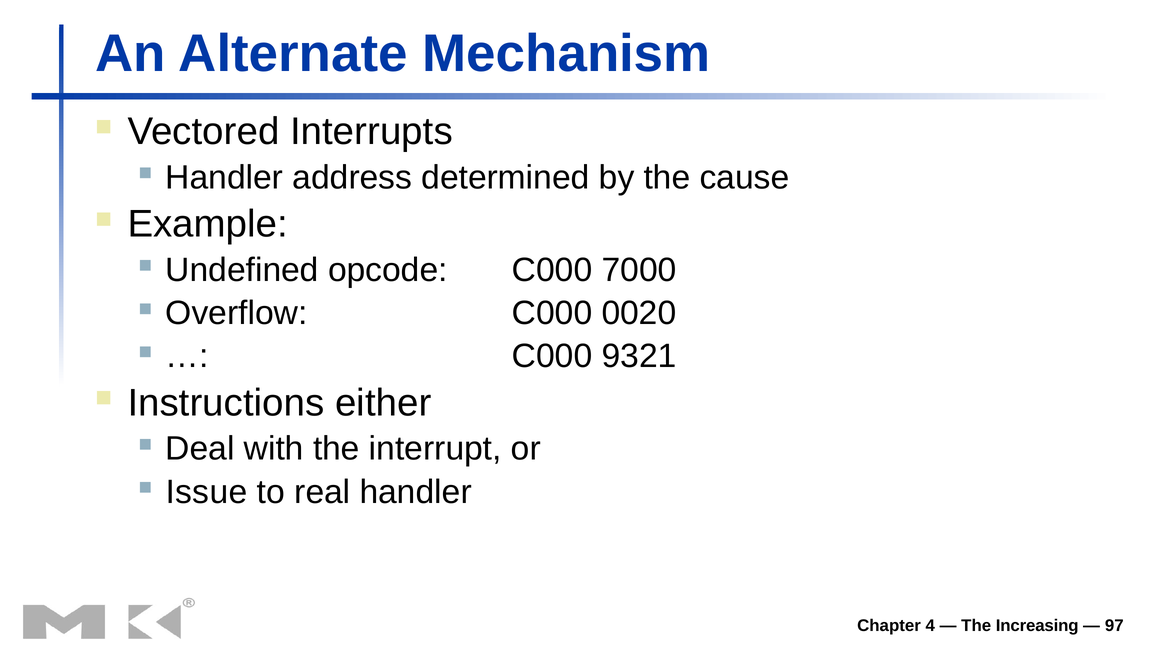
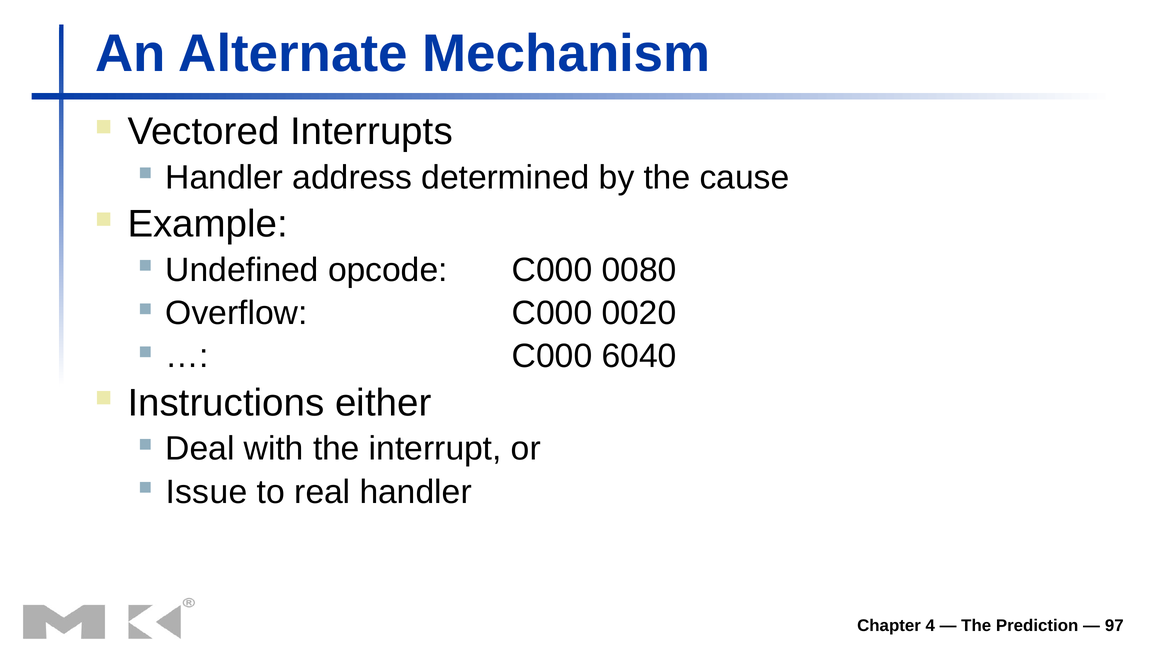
7000: 7000 -> 0080
9321: 9321 -> 6040
Increasing: Increasing -> Prediction
